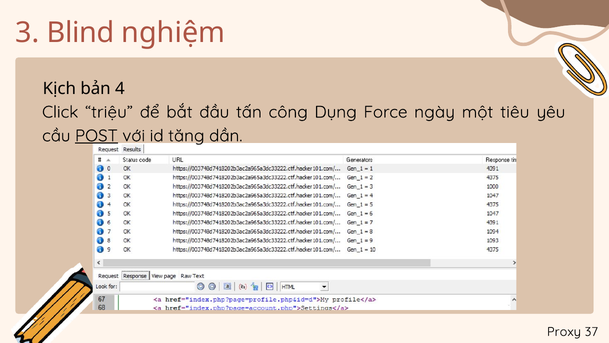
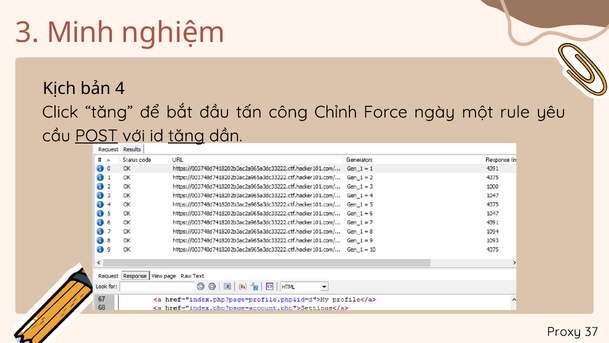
Blind: Blind -> Minh
Click triệu: triệu -> tăng
Dụng: Dụng -> Chỉnh
tiêu: tiêu -> rule
tăng at (186, 136) underline: none -> present
